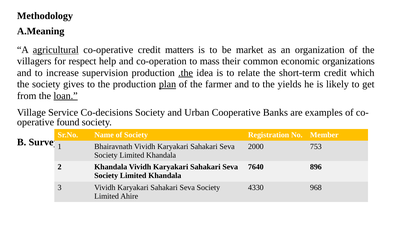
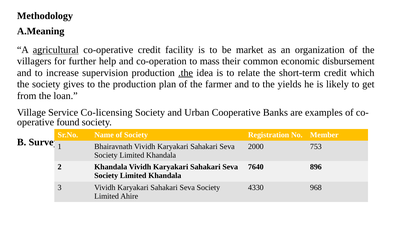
matters: matters -> facility
respect: respect -> further
organizations: organizations -> disbursement
plan underline: present -> none
loan underline: present -> none
Co-decisions: Co-decisions -> Co-licensing
